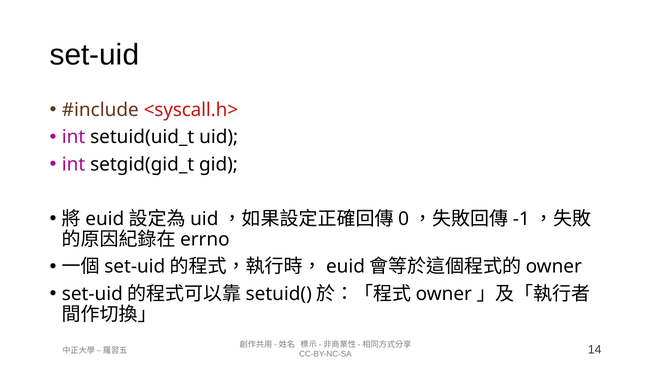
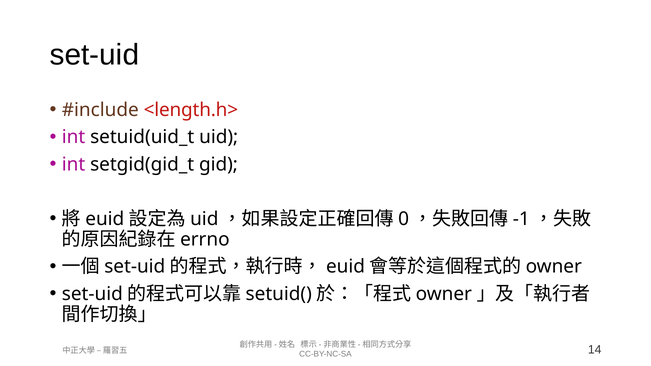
<syscall.h>: <syscall.h> -> <length.h>
